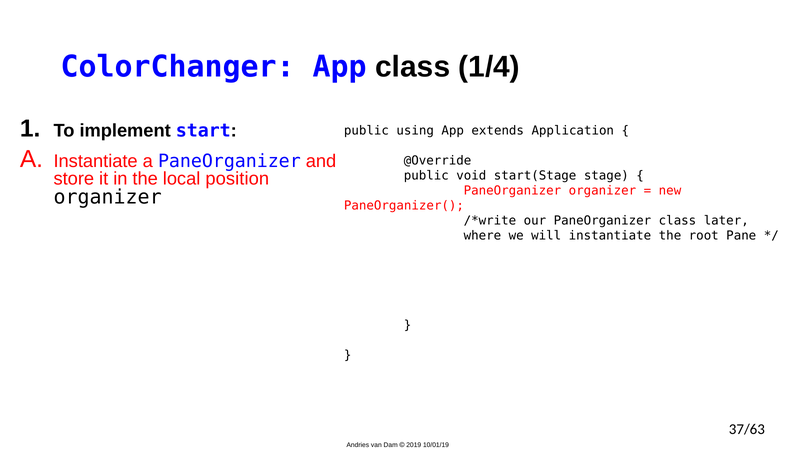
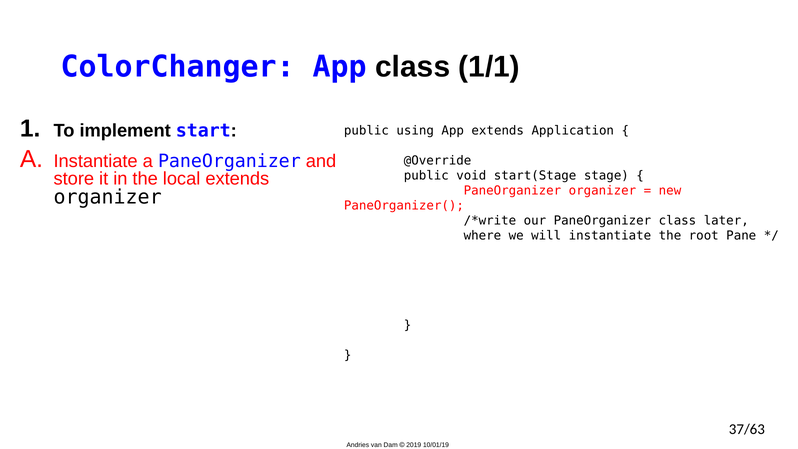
1/4: 1/4 -> 1/1
local position: position -> extends
